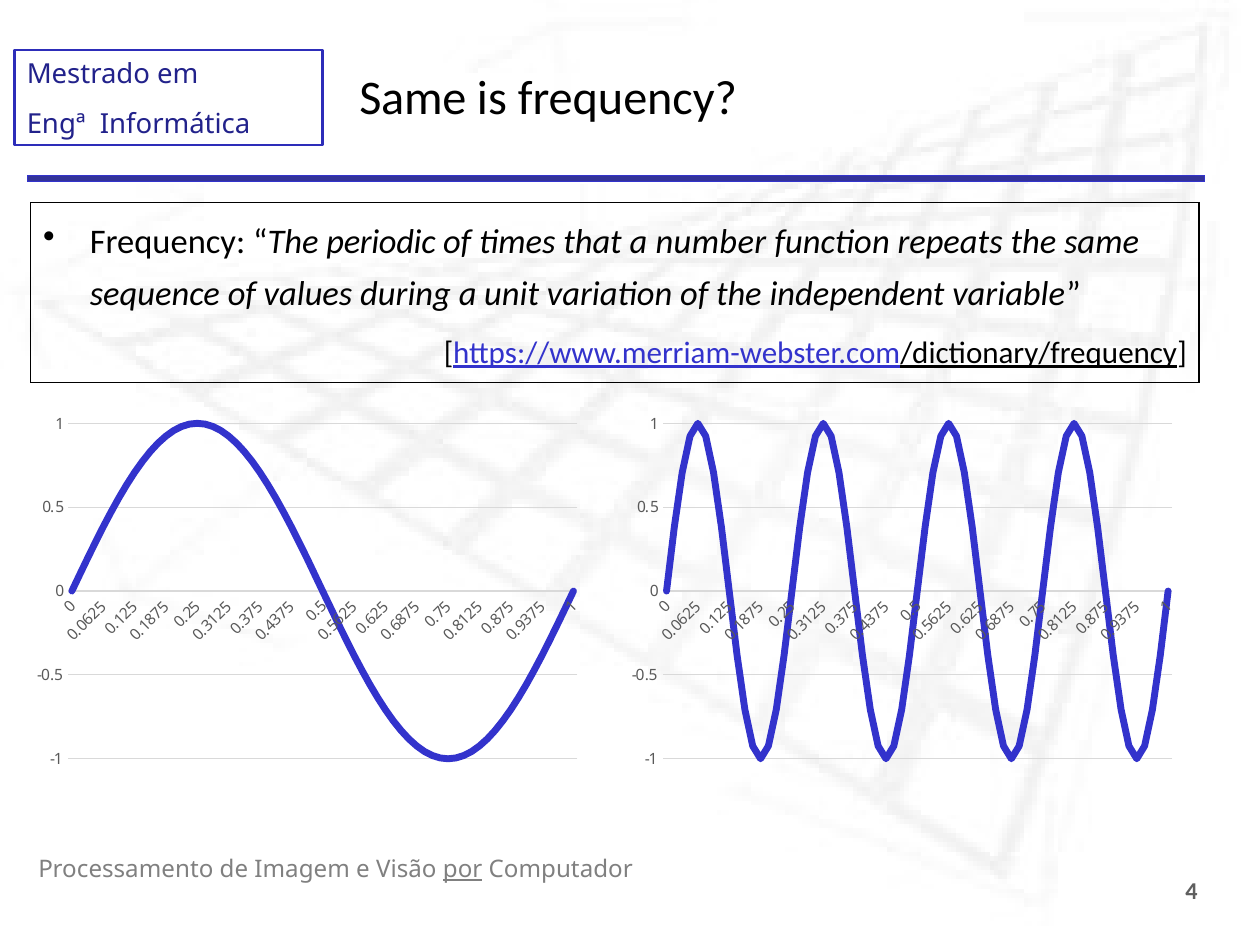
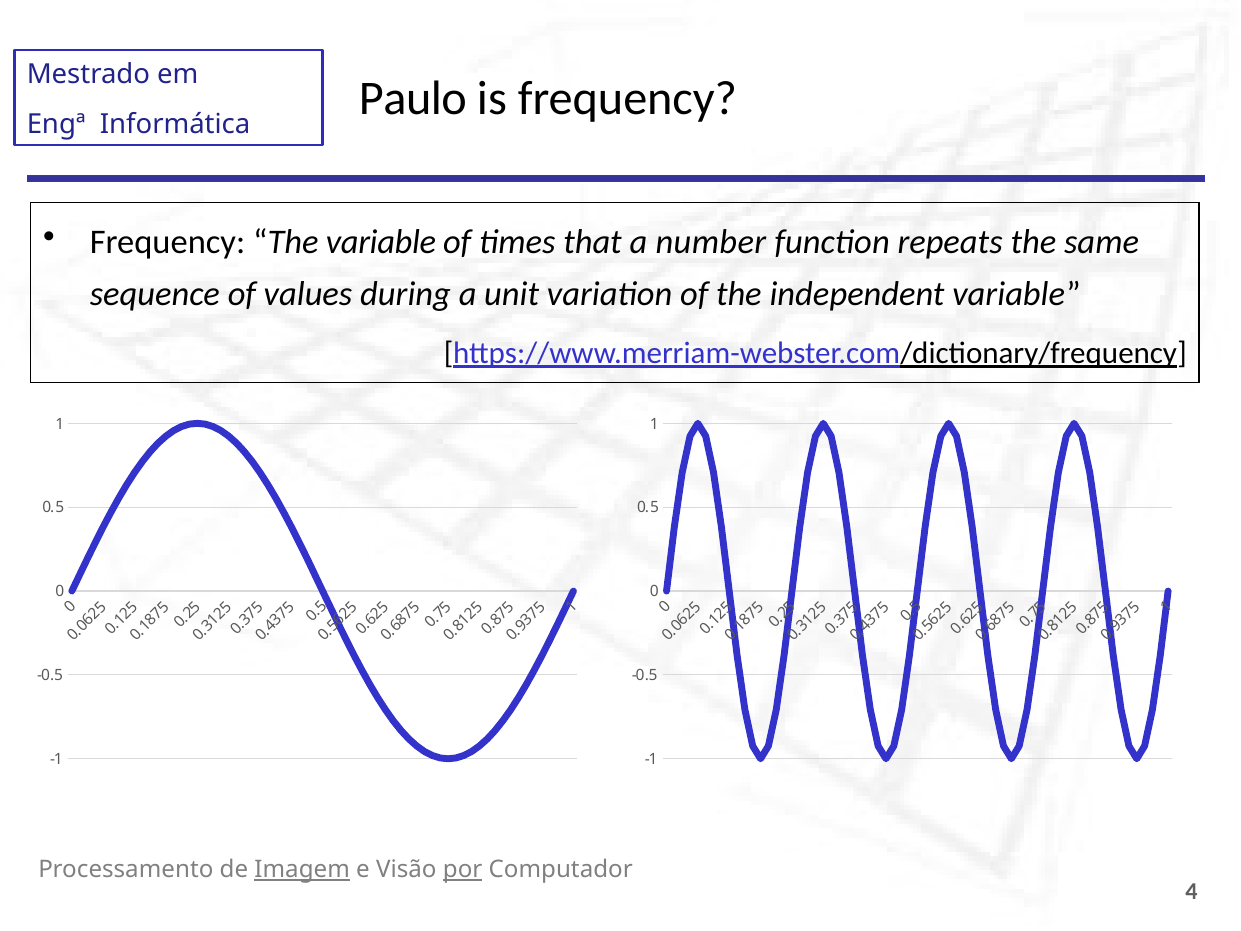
Same at (413, 99): Same -> Paulo
The periodic: periodic -> variable
Imagem underline: none -> present
